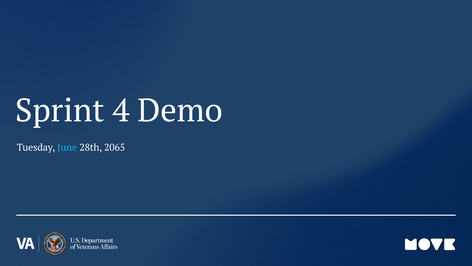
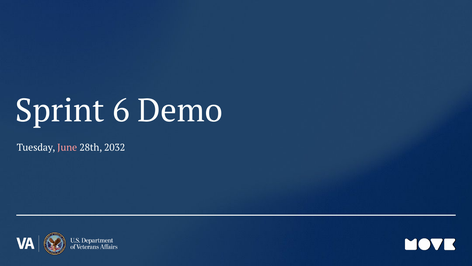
4: 4 -> 6
June colour: light blue -> pink
2065: 2065 -> 2032
